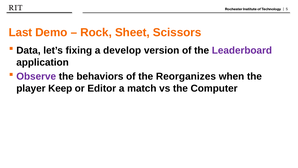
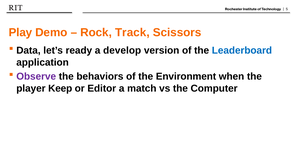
Last: Last -> Play
Sheet: Sheet -> Track
fixing: fixing -> ready
Leaderboard colour: purple -> blue
Reorganizes: Reorganizes -> Environment
